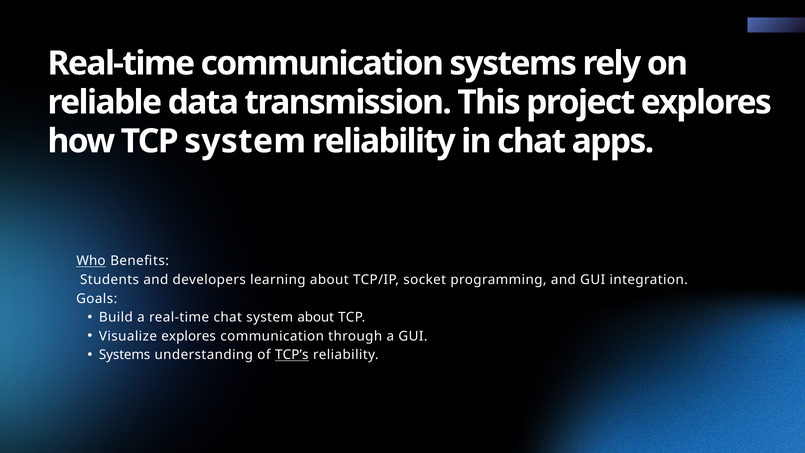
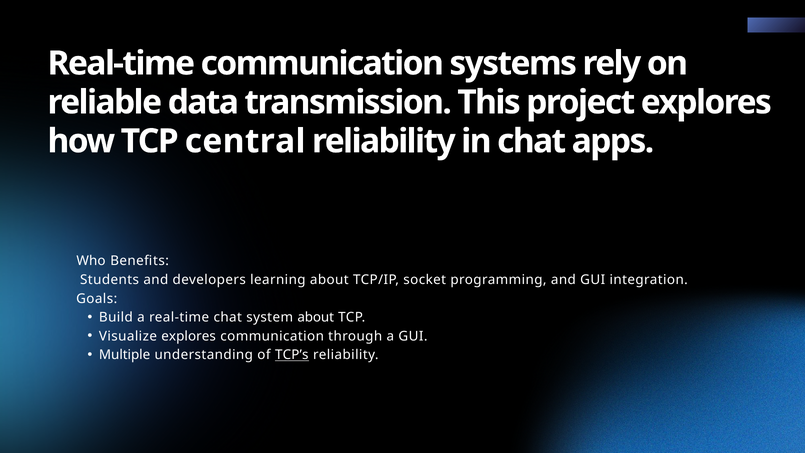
TCP system: system -> central
Who underline: present -> none
Systems at (125, 355): Systems -> Multiple
